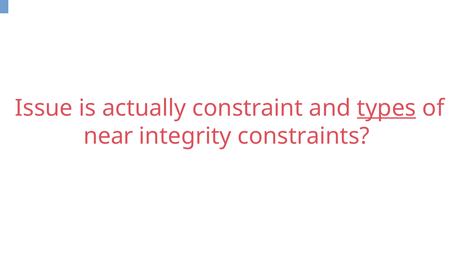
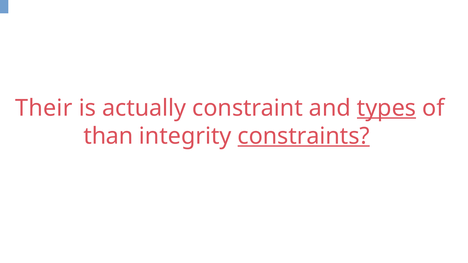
Issue: Issue -> Their
near: near -> than
constraints underline: none -> present
